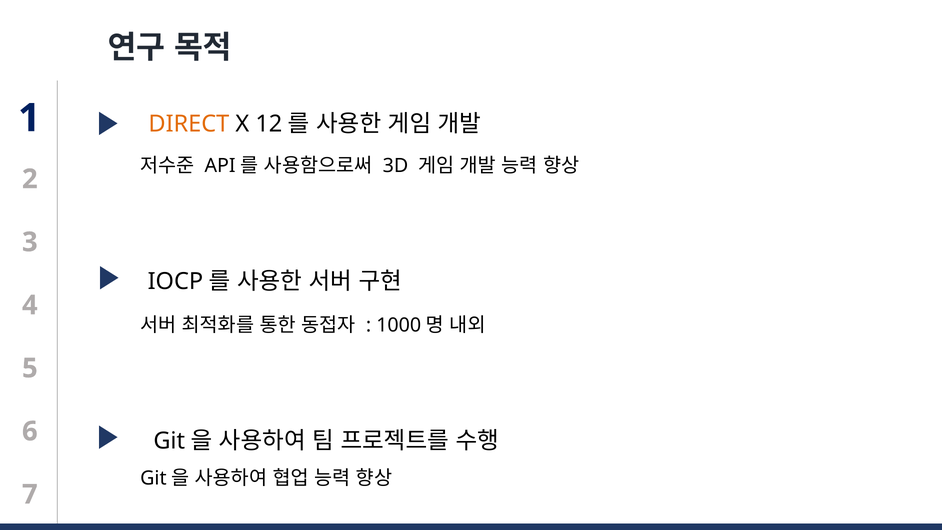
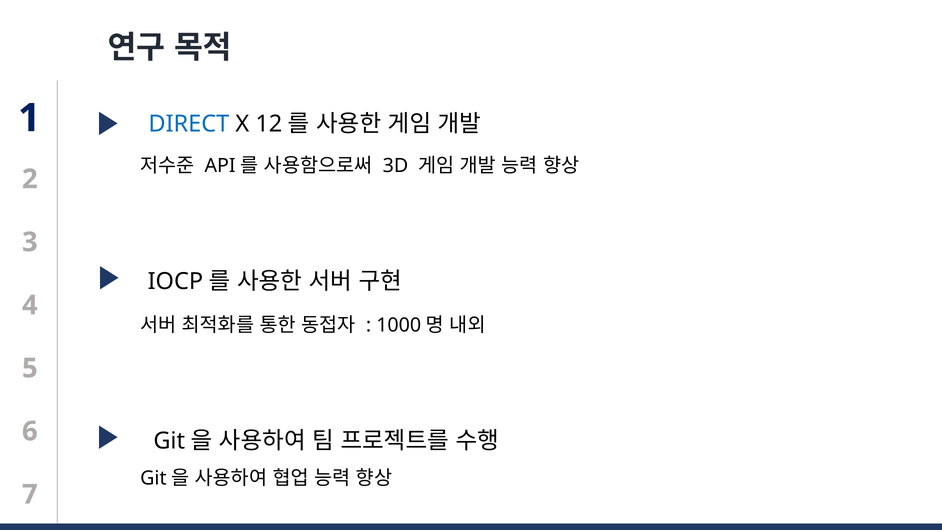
DIRECT colour: orange -> blue
